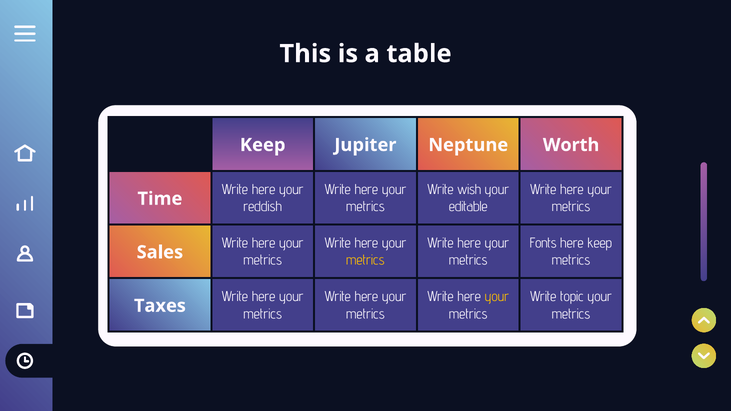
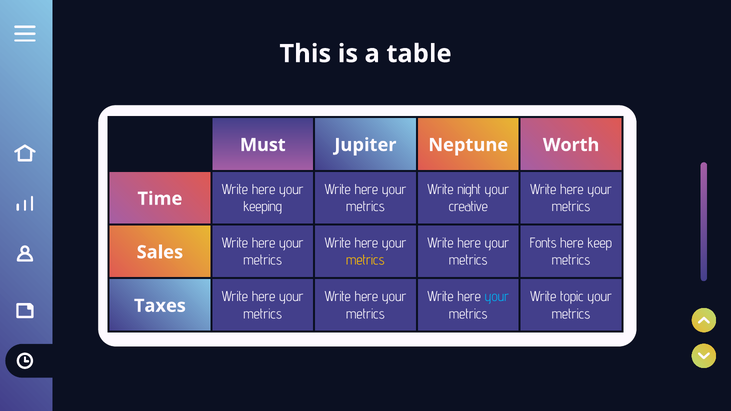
Keep at (263, 145): Keep -> Must
wish: wish -> night
reddish: reddish -> keeping
editable: editable -> creative
your at (497, 297) colour: yellow -> light blue
